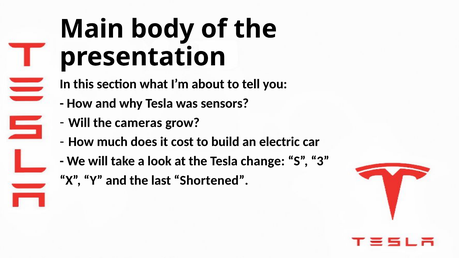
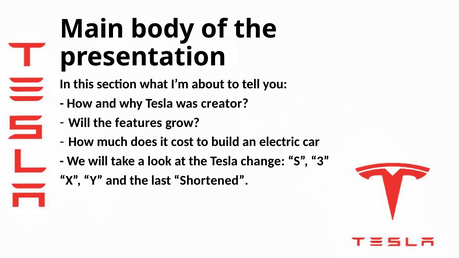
sensors: sensors -> creator
cameras: cameras -> features
